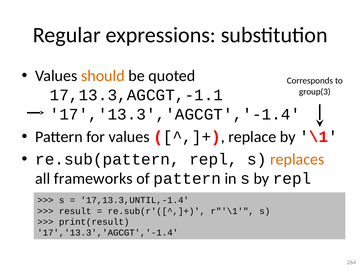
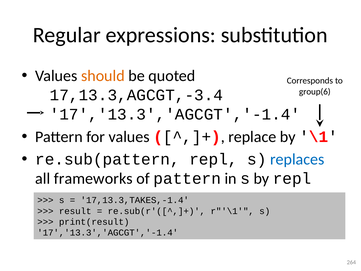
group(3: group(3 -> group(6
17,13.3,AGCGT,-1.1: 17,13.3,AGCGT,-1.1 -> 17,13.3,AGCGT,-3.4
replaces colour: orange -> blue
17,13.3,UNTIL,-1.4: 17,13.3,UNTIL,-1.4 -> 17,13.3,TAKES,-1.4
